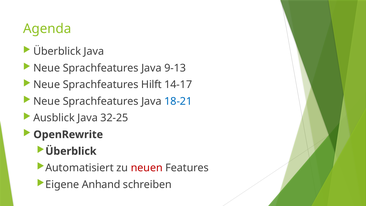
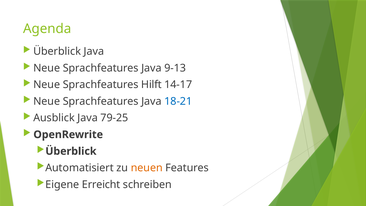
32-25: 32-25 -> 79-25
neuen colour: red -> orange
Anhand: Anhand -> Erreicht
